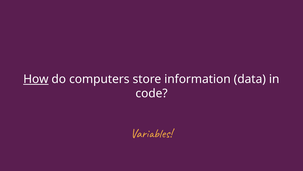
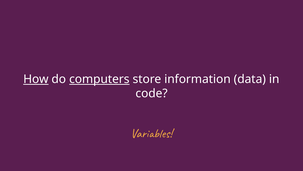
computers underline: none -> present
